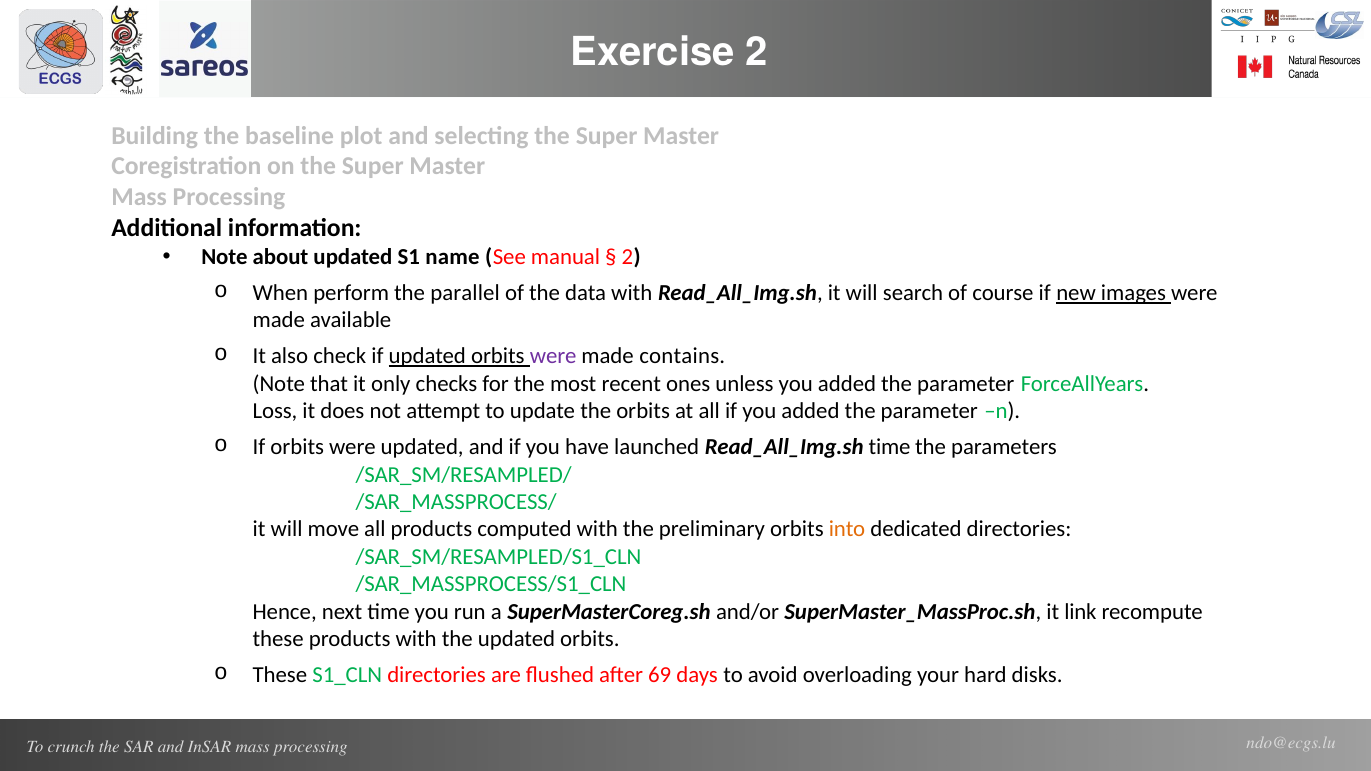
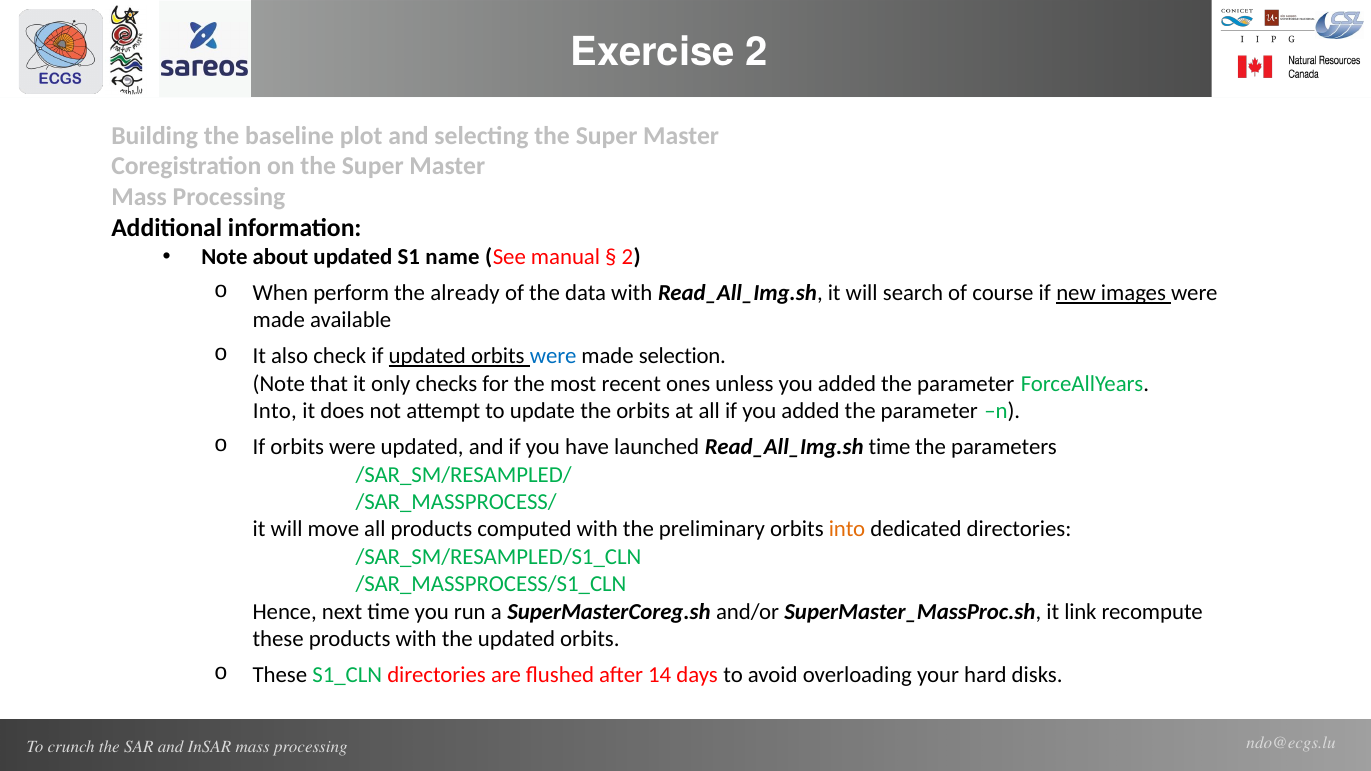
parallel: parallel -> already
were at (553, 356) colour: purple -> blue
contains: contains -> selection
Loss at (275, 411): Loss -> Into
69: 69 -> 14
